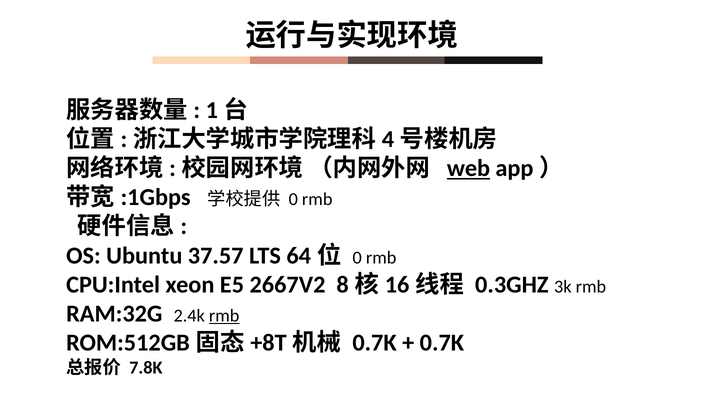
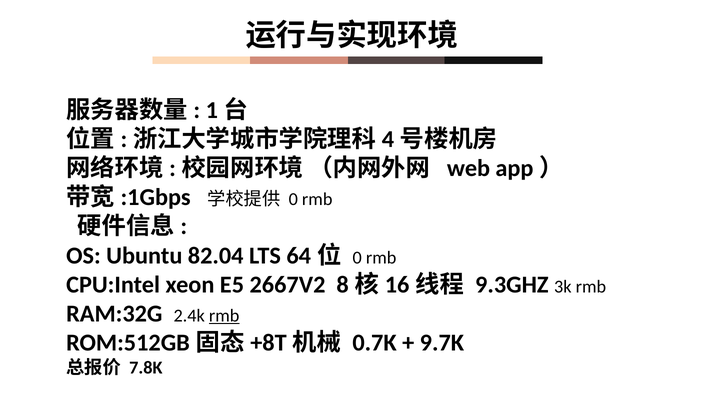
web underline: present -> none
37.57: 37.57 -> 82.04
0.3GHZ: 0.3GHZ -> 9.3GHZ
0.7K at (442, 343): 0.7K -> 9.7K
